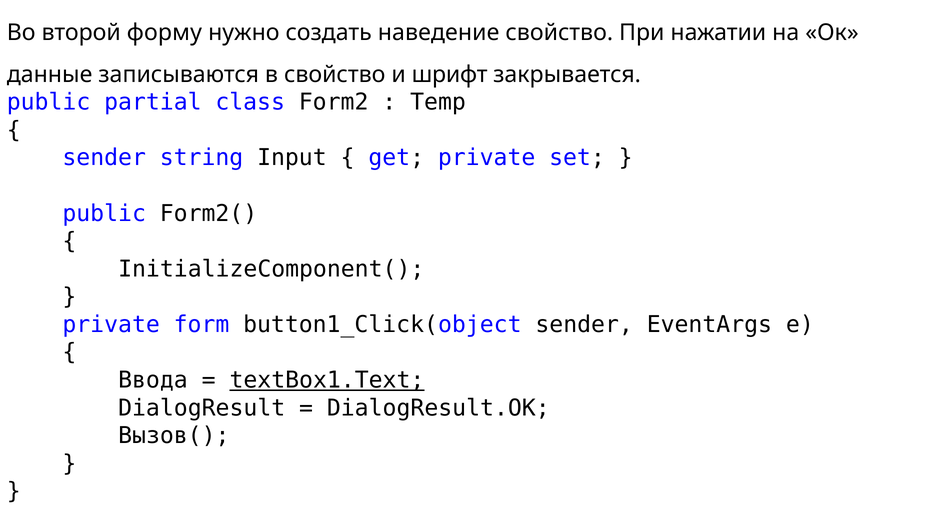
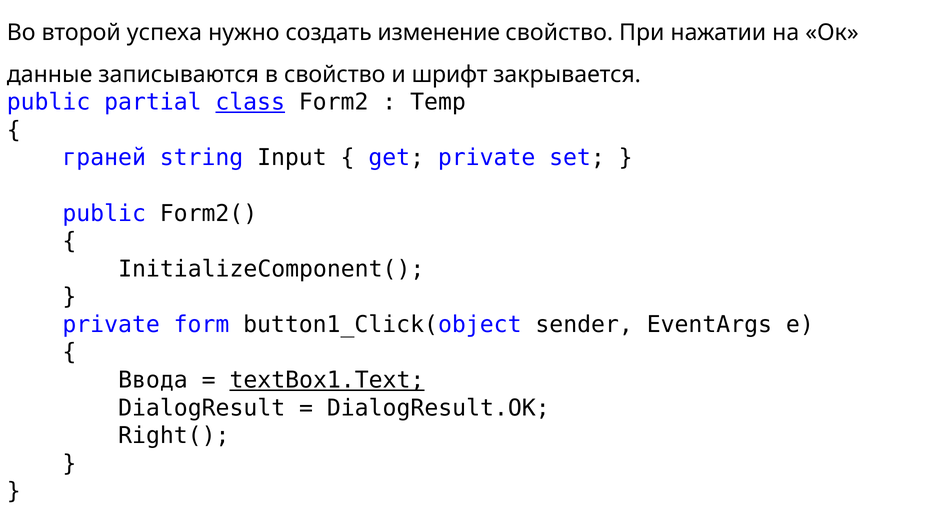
форму: форму -> успеха
наведение: наведение -> изменение
class underline: none -> present
sender at (104, 158): sender -> граней
Вызов(: Вызов( -> Right(
